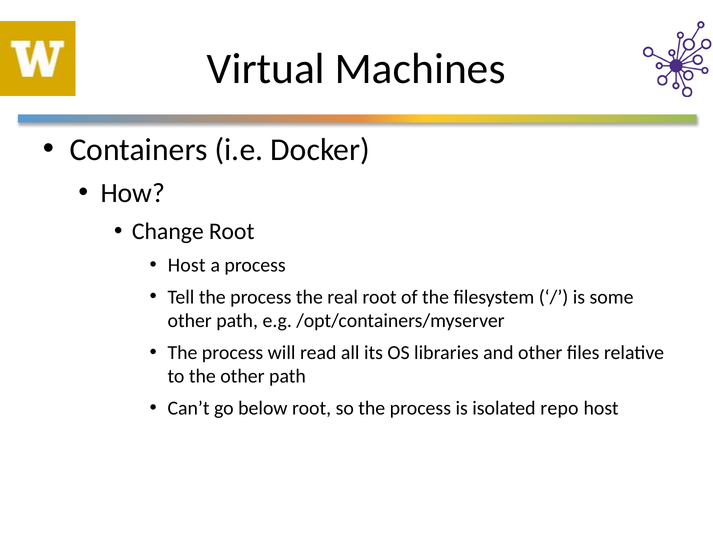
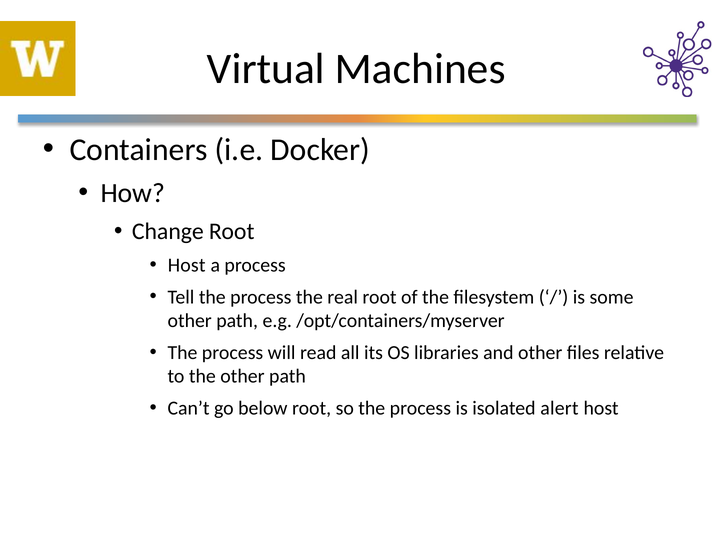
repo: repo -> alert
